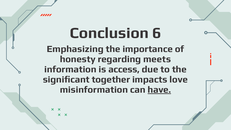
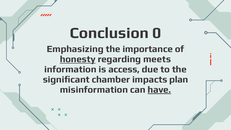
6: 6 -> 0
honesty underline: none -> present
together: together -> chamber
love: love -> plan
